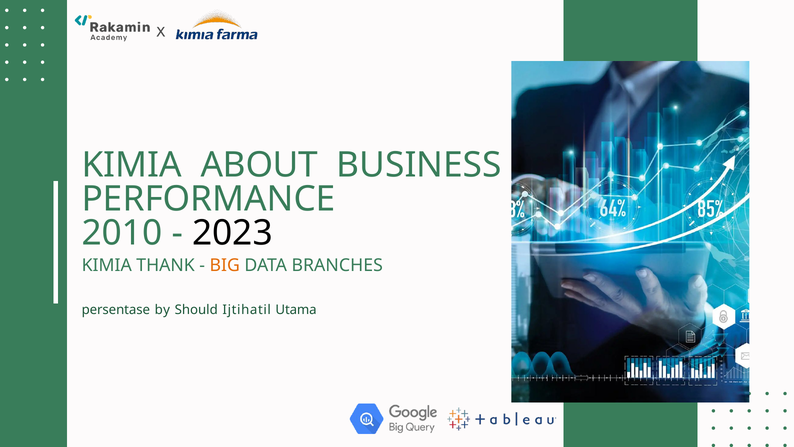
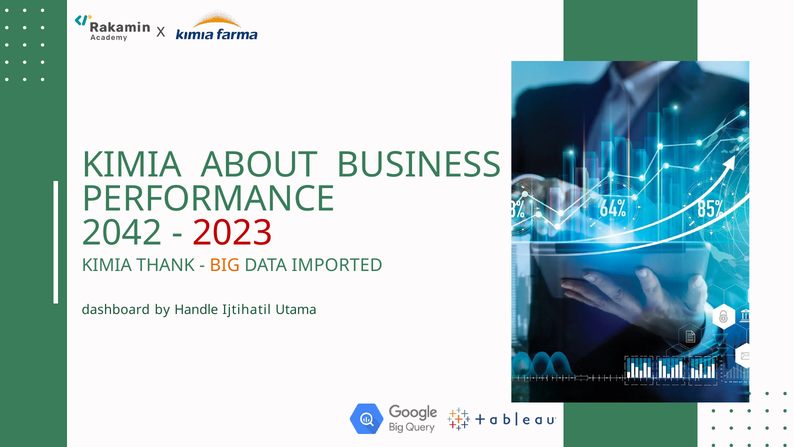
2010: 2010 -> 2042
2023 colour: black -> red
BRANCHES: BRANCHES -> IMPORTED
persentase: persentase -> dashboard
Should: Should -> Handle
